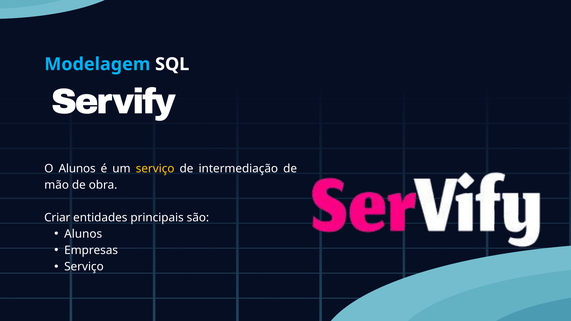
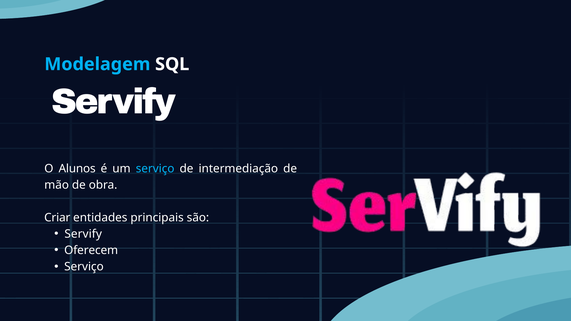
serviço at (155, 169) colour: yellow -> light blue
Alunos at (83, 234): Alunos -> Servify
Empresas: Empresas -> Oferecem
